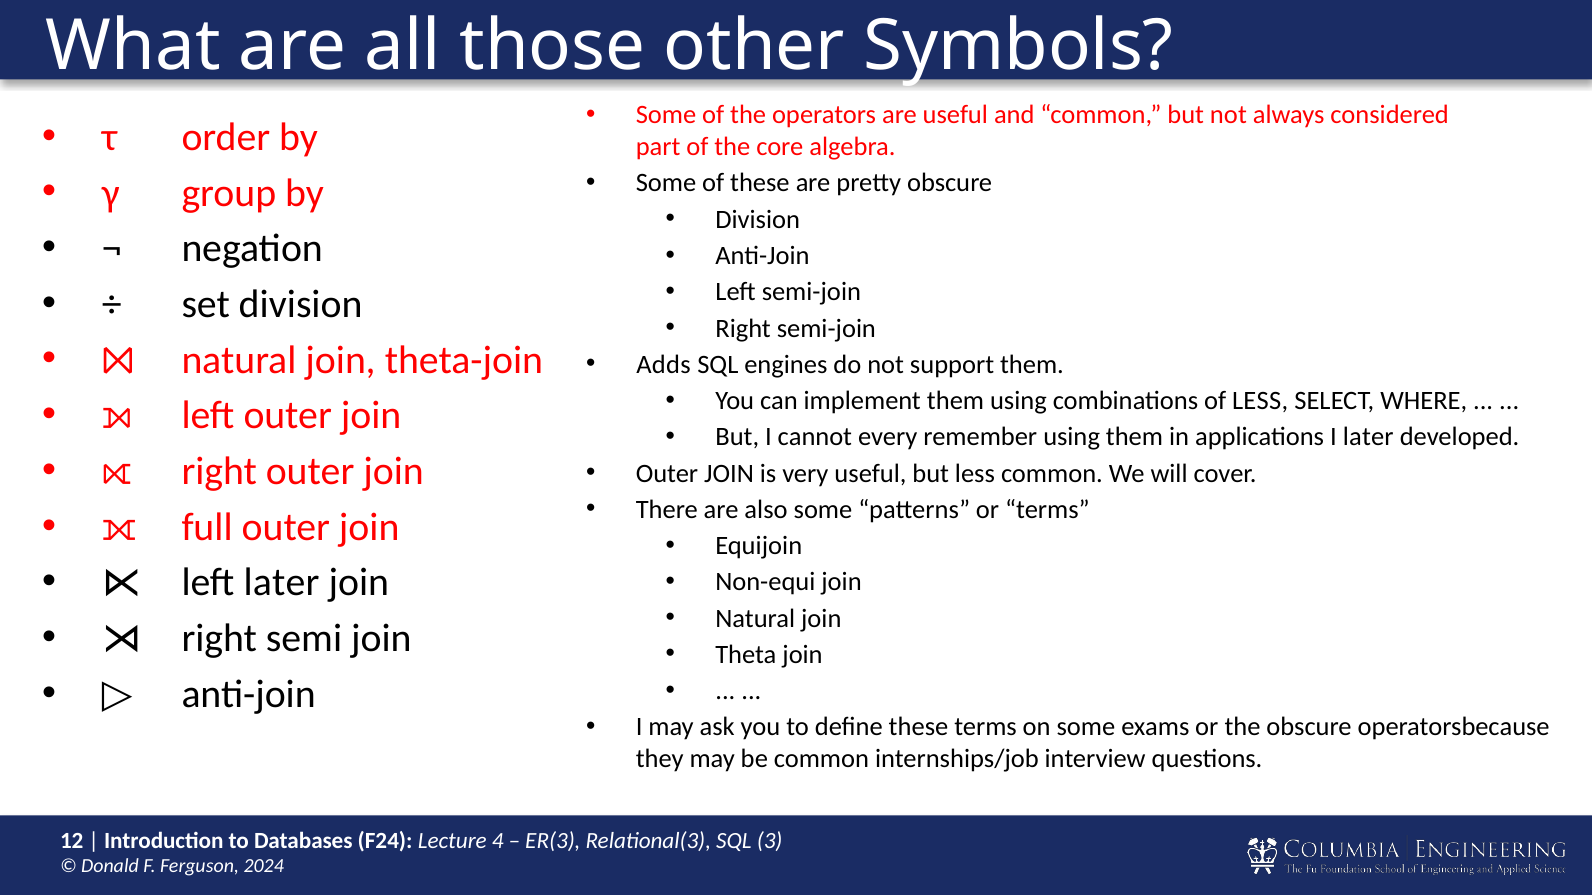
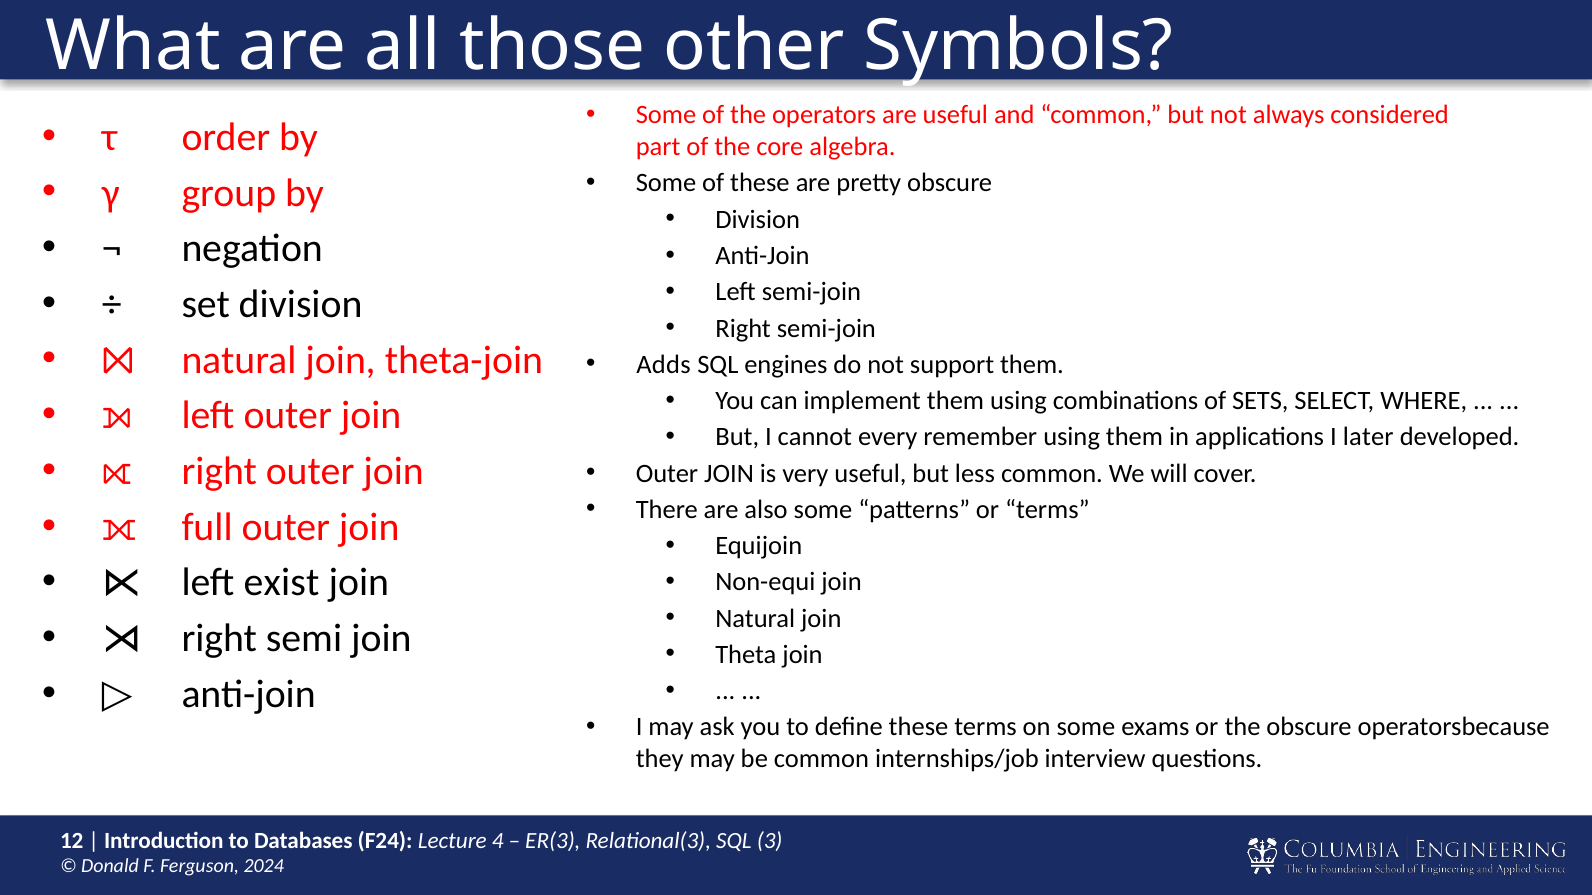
of LESS: LESS -> SETS
left later: later -> exist
